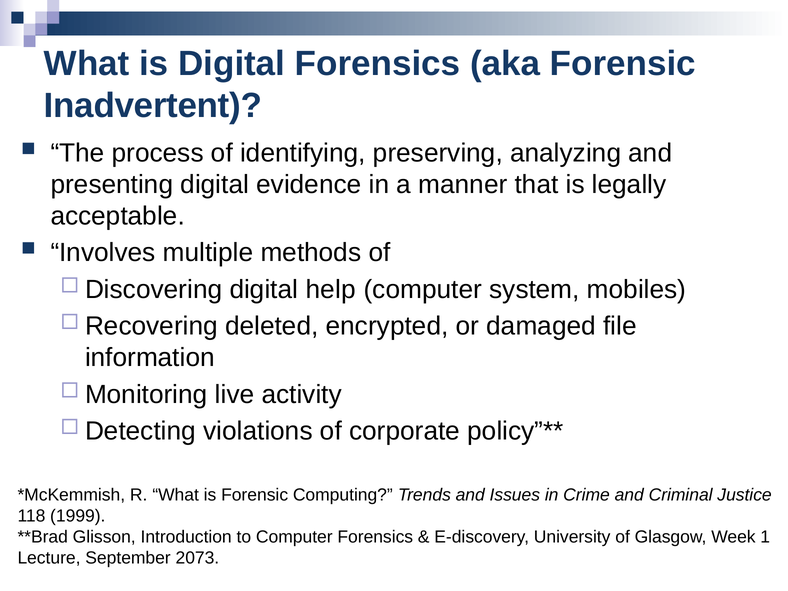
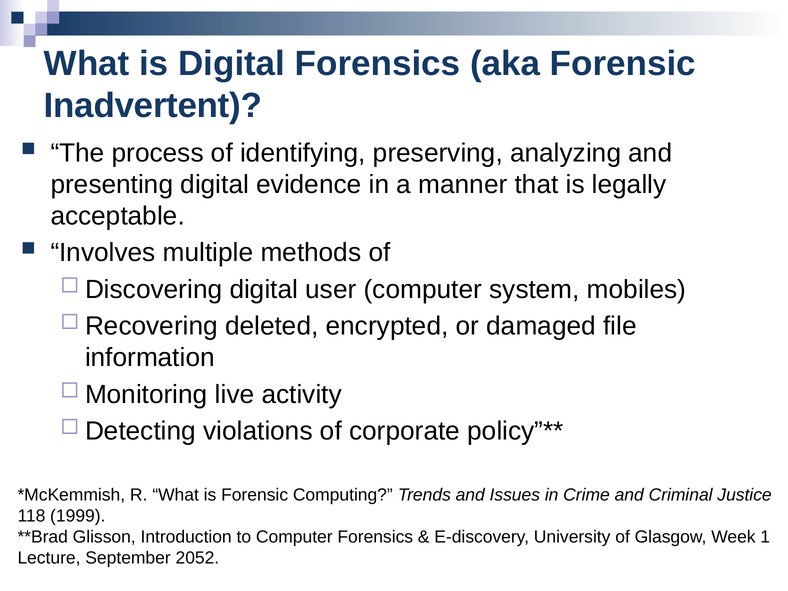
help: help -> user
2073: 2073 -> 2052
